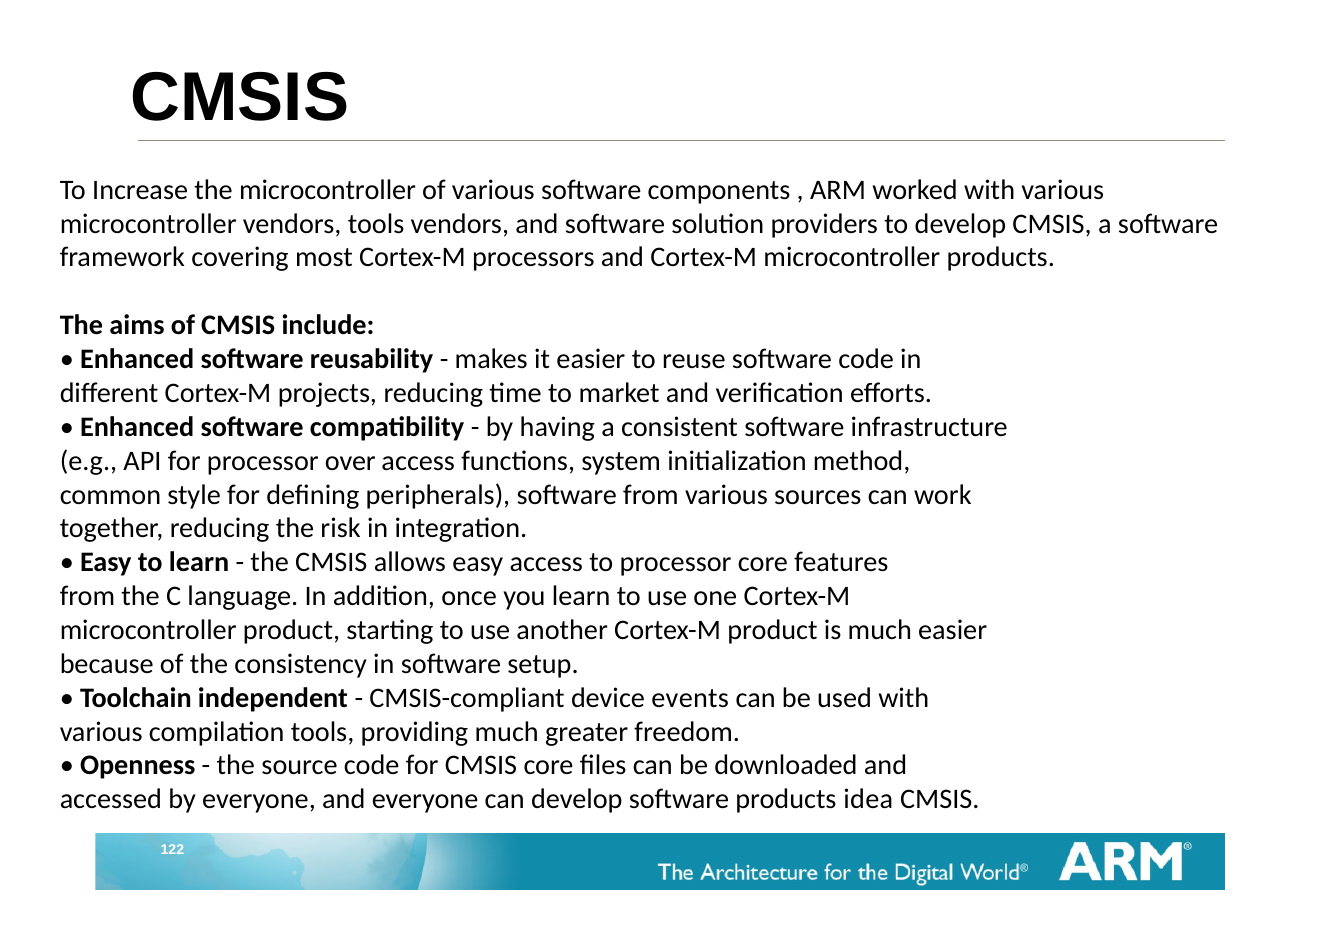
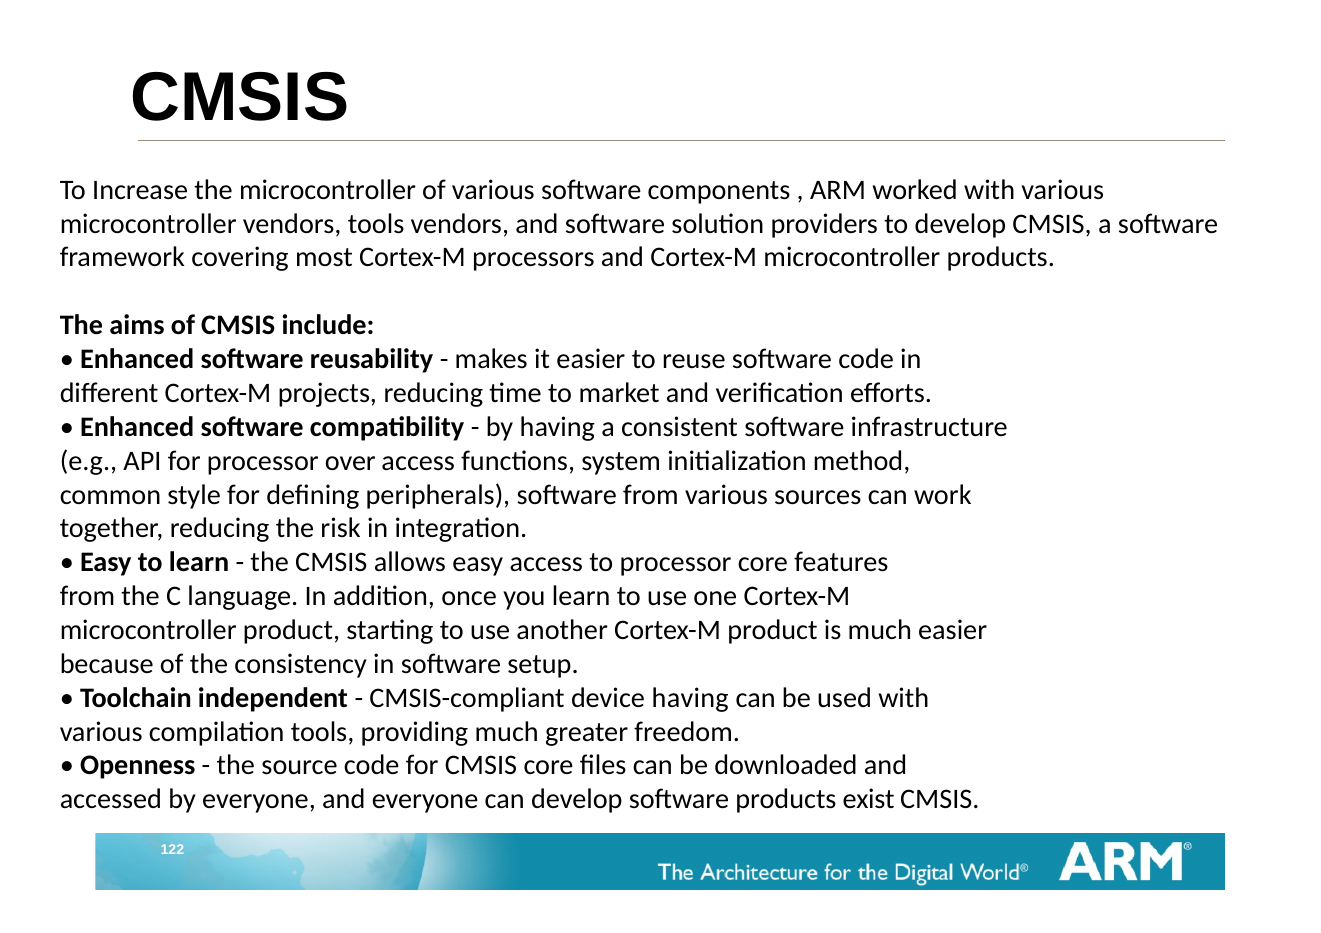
device events: events -> having
idea: idea -> exist
